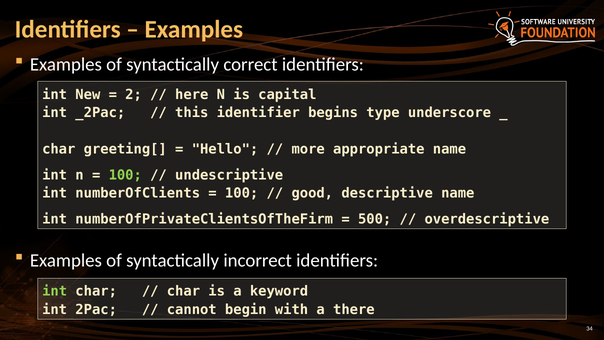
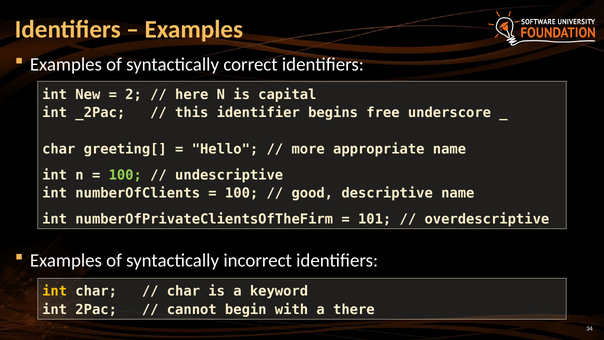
type: type -> free
500: 500 -> 101
int at (55, 291) colour: light green -> yellow
